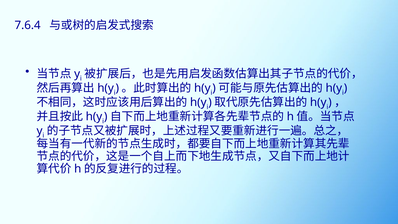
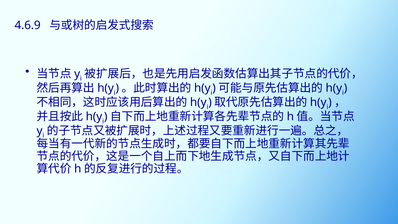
7.6.4: 7.6.4 -> 4.6.9
